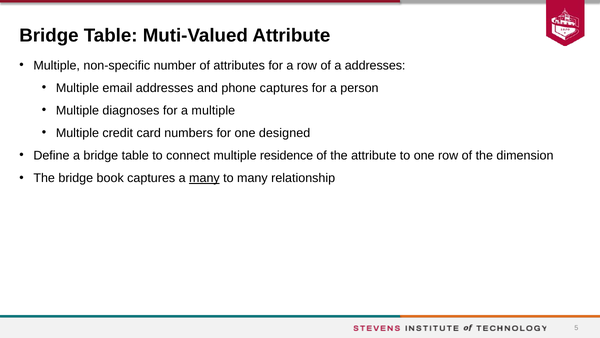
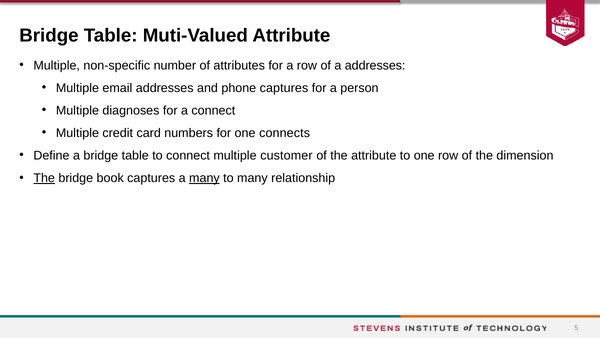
a multiple: multiple -> connect
designed: designed -> connects
residence: residence -> customer
The at (44, 178) underline: none -> present
